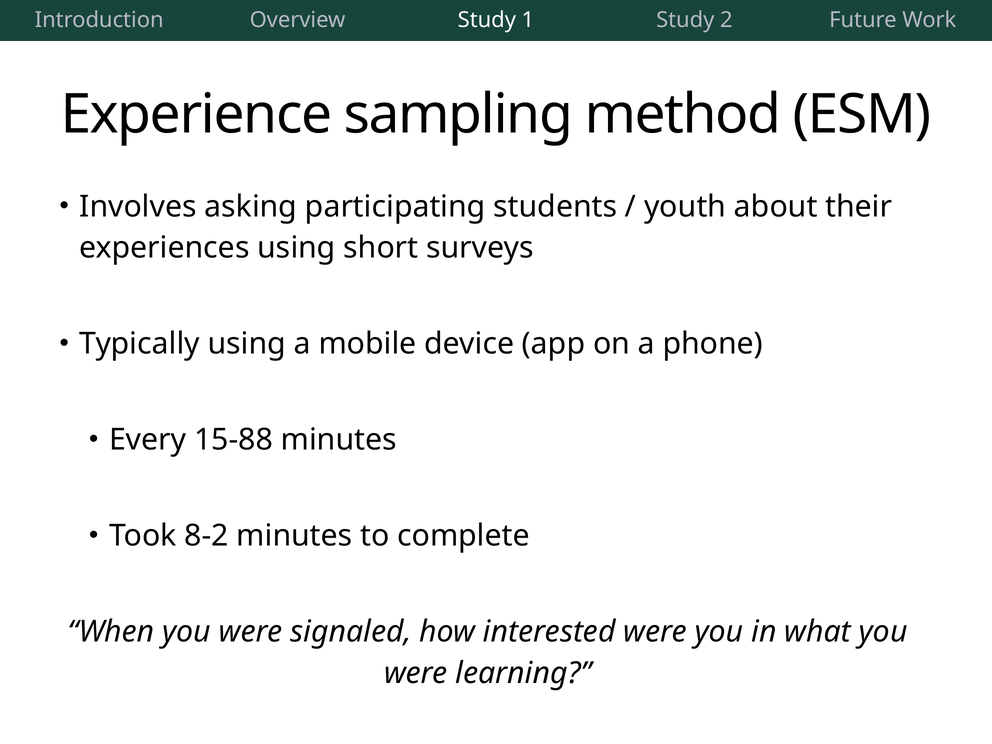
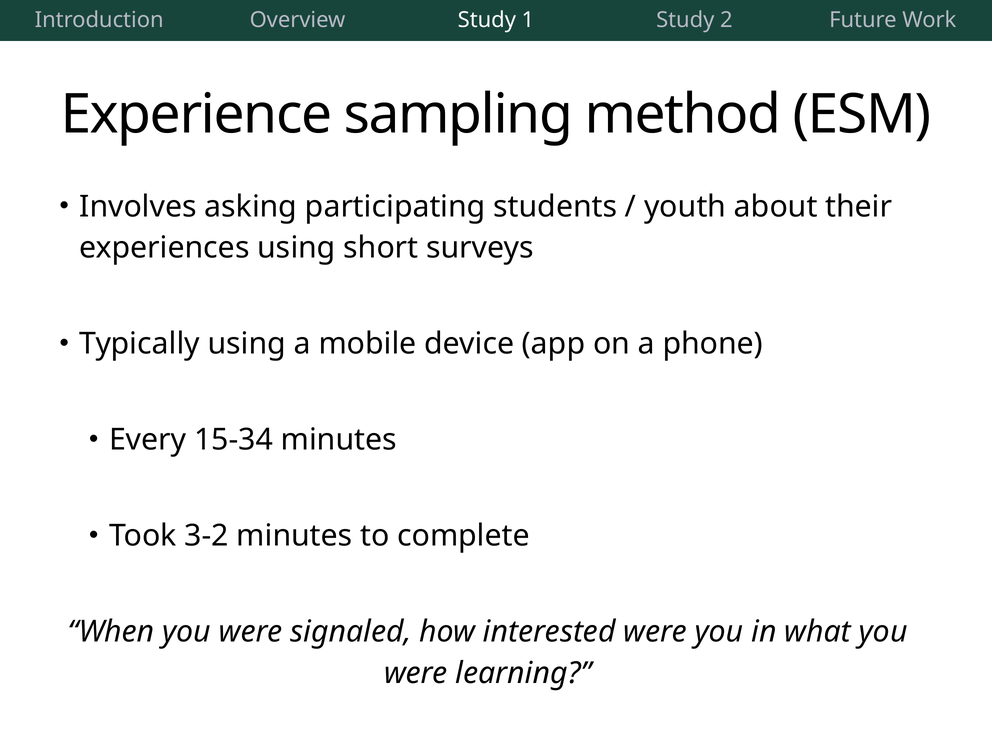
15-88: 15-88 -> 15-34
8-2: 8-2 -> 3-2
